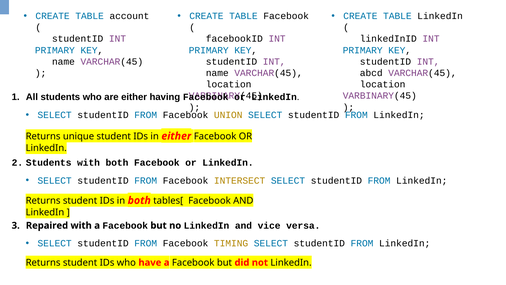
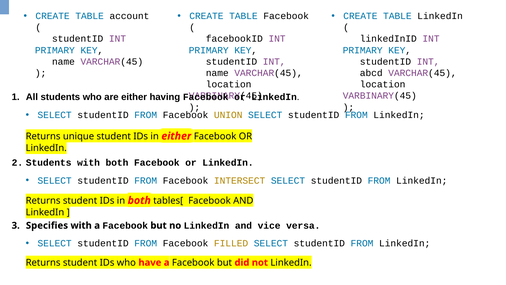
Repaired: Repaired -> Specifies
TIMING: TIMING -> FILLED
